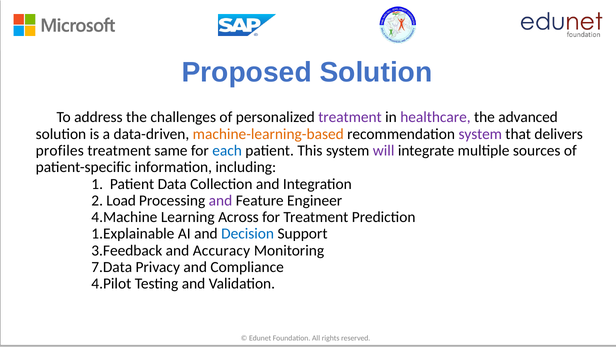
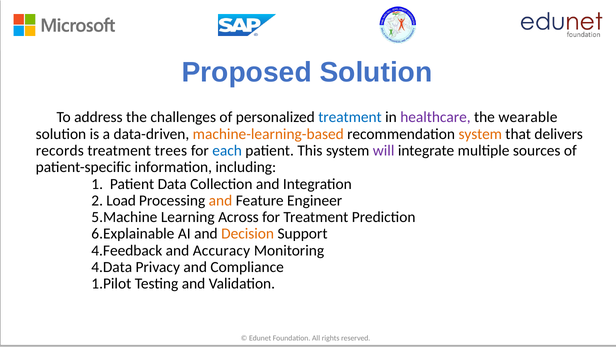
treatment at (350, 117) colour: purple -> blue
advanced: advanced -> wearable
system at (480, 134) colour: purple -> orange
profiles: profiles -> records
same: same -> trees
and at (221, 200) colour: purple -> orange
4.Machine: 4.Machine -> 5.Machine
1.Explainable: 1.Explainable -> 6.Explainable
Decision colour: blue -> orange
3.Feedback: 3.Feedback -> 4.Feedback
7.Data: 7.Data -> 4.Data
4.Pilot: 4.Pilot -> 1.Pilot
